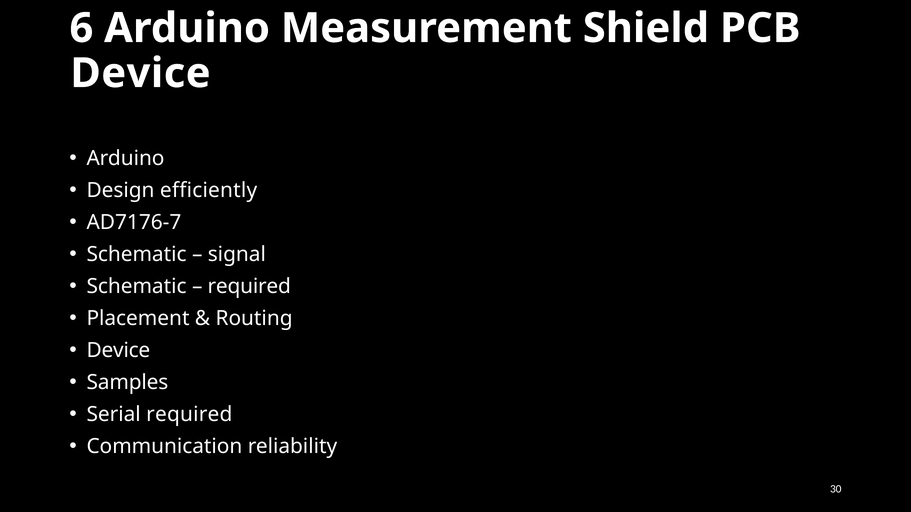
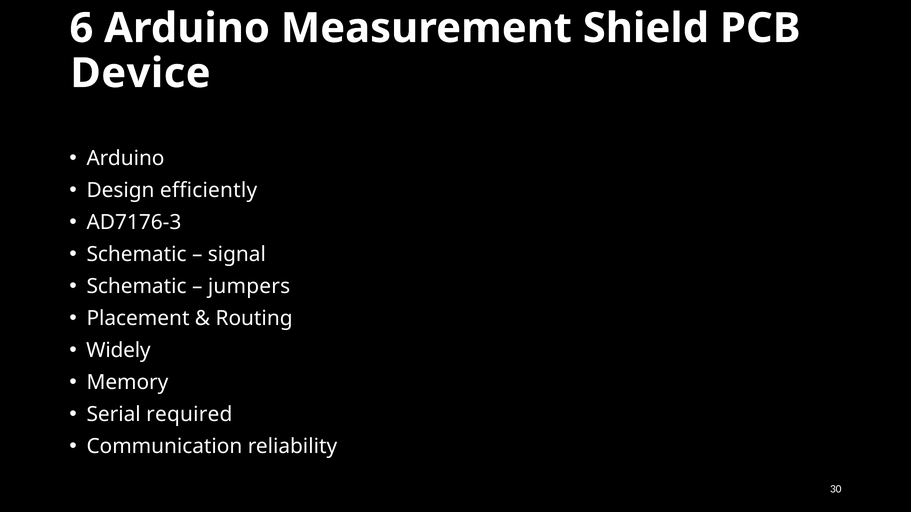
AD7176-7: AD7176-7 -> AD7176-3
required at (249, 286): required -> jumpers
Device at (118, 351): Device -> Widely
Samples: Samples -> Memory
